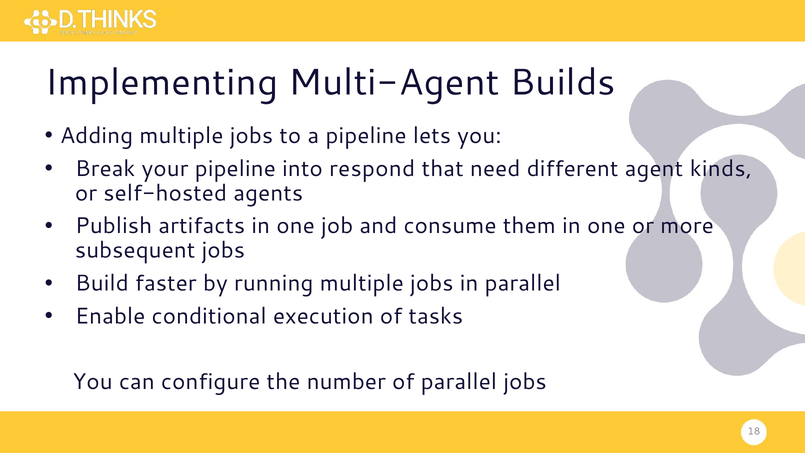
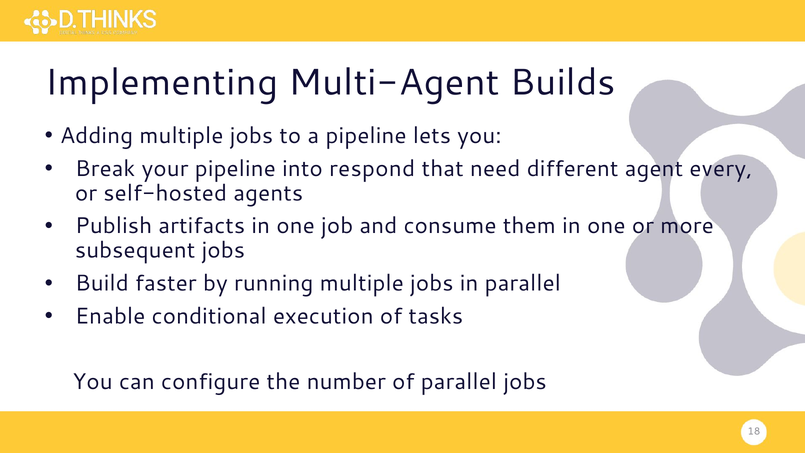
kinds: kinds -> every
